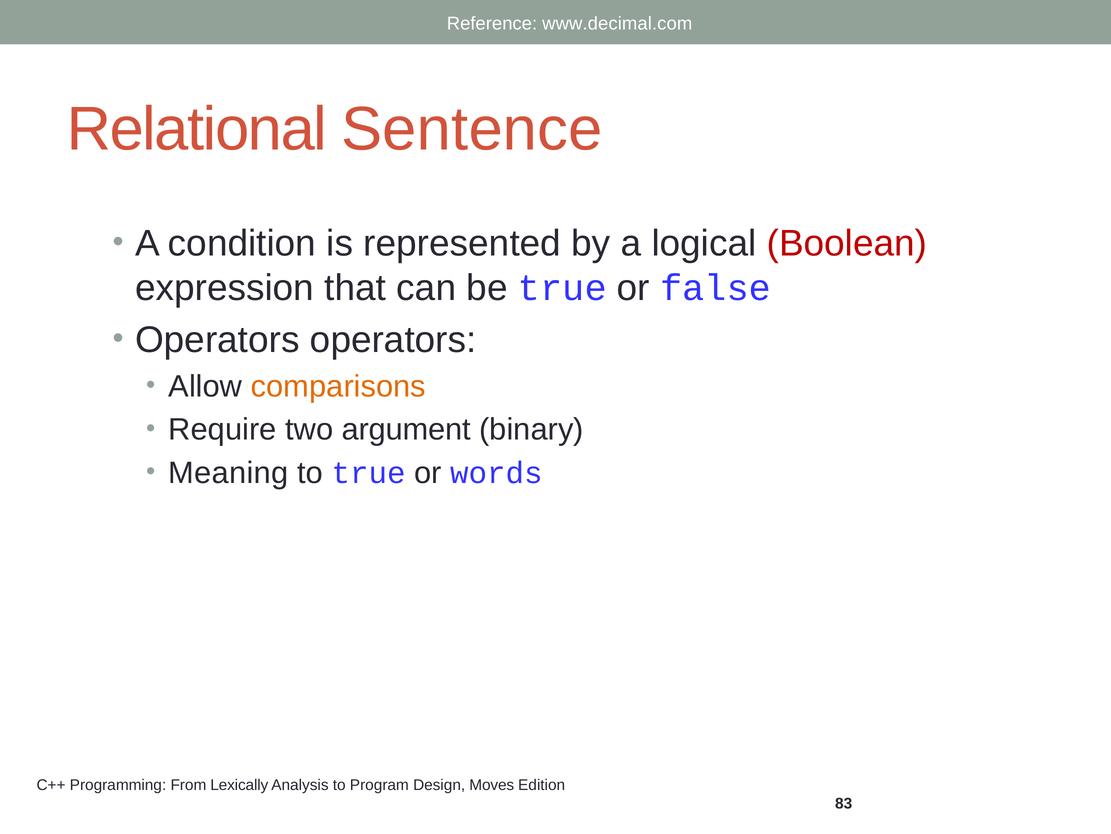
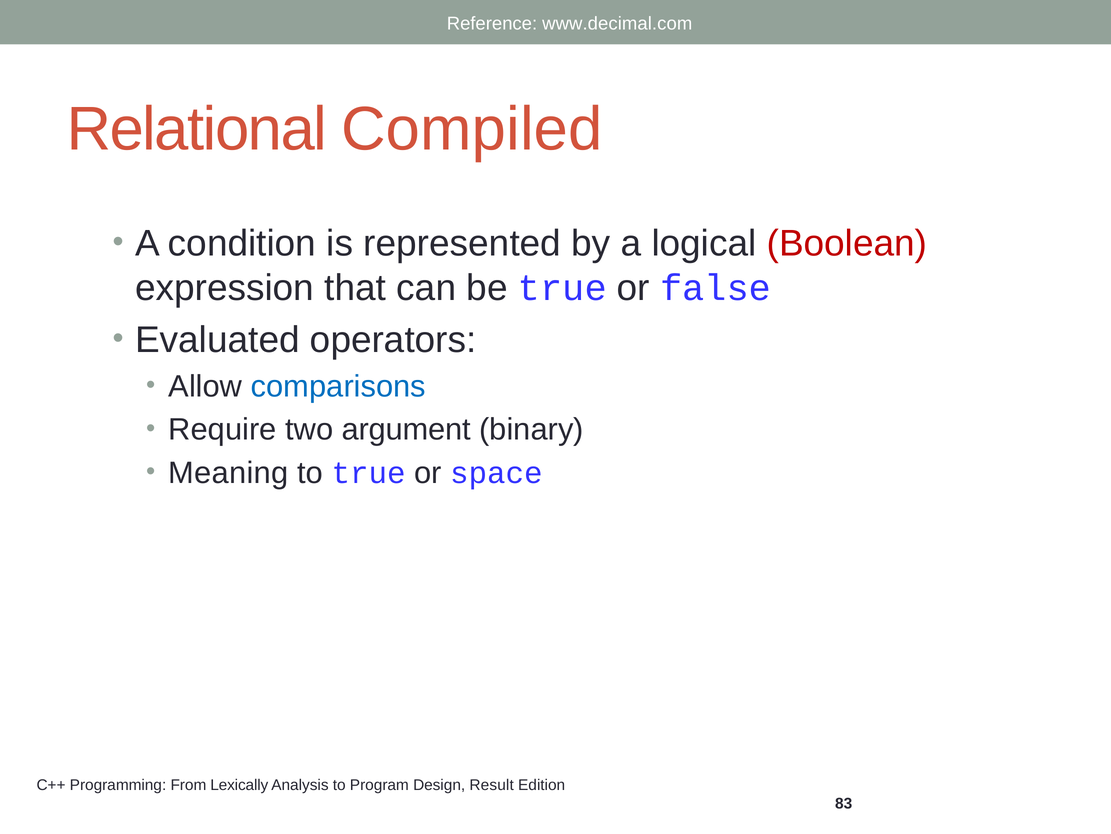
Sentence: Sentence -> Compiled
Operators at (217, 340): Operators -> Evaluated
comparisons colour: orange -> blue
words: words -> space
Moves: Moves -> Result
